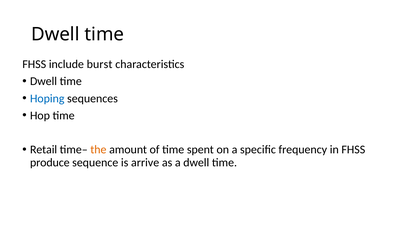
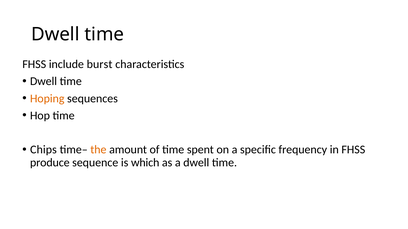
Hoping colour: blue -> orange
Retail: Retail -> Chips
arrive: arrive -> which
